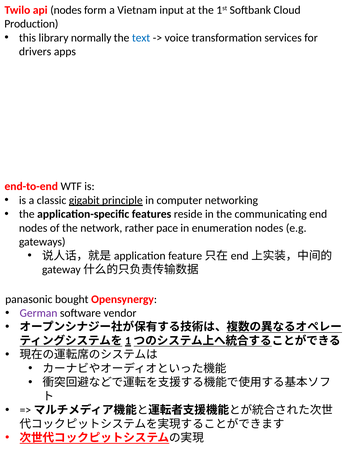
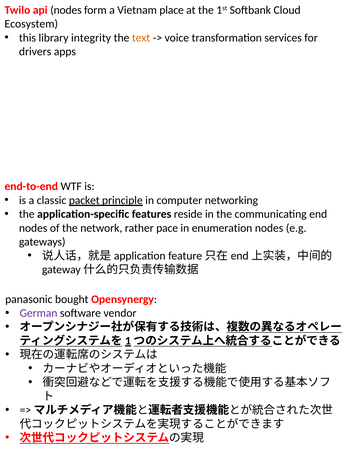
input: input -> place
Production: Production -> Ecosystem
normally: normally -> integrity
text colour: blue -> orange
gigabit: gigabit -> packet
